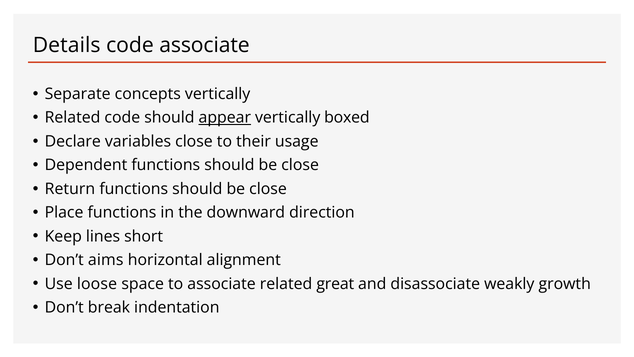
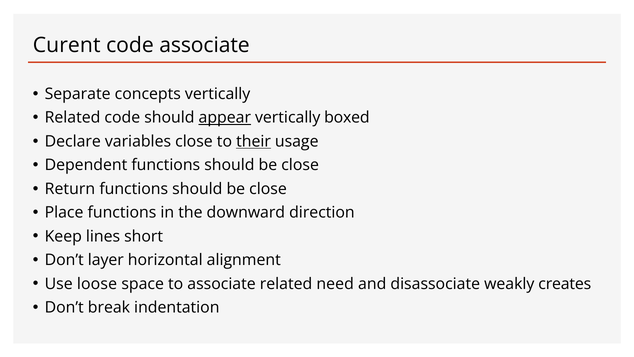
Details: Details -> Curent
their underline: none -> present
aims: aims -> layer
great: great -> need
growth: growth -> creates
